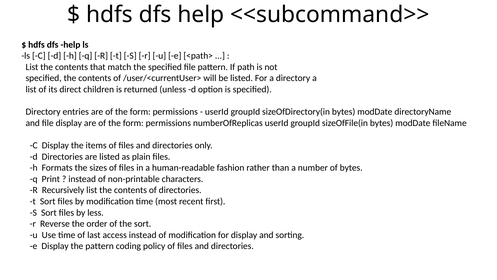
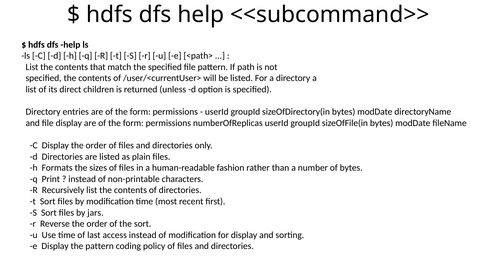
Display the items: items -> order
less: less -> jars
